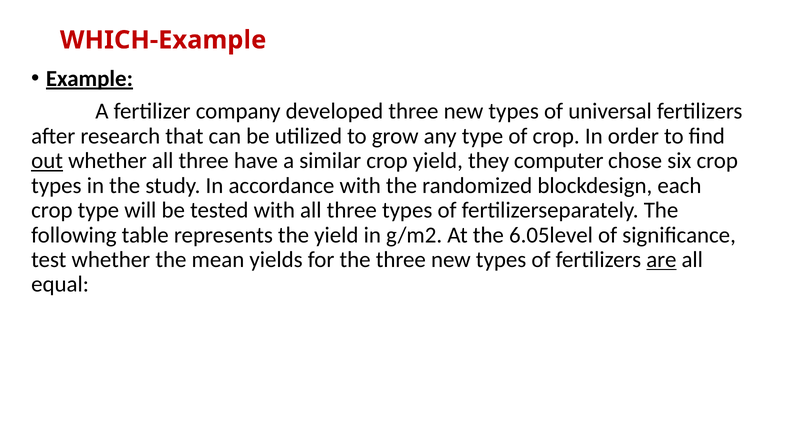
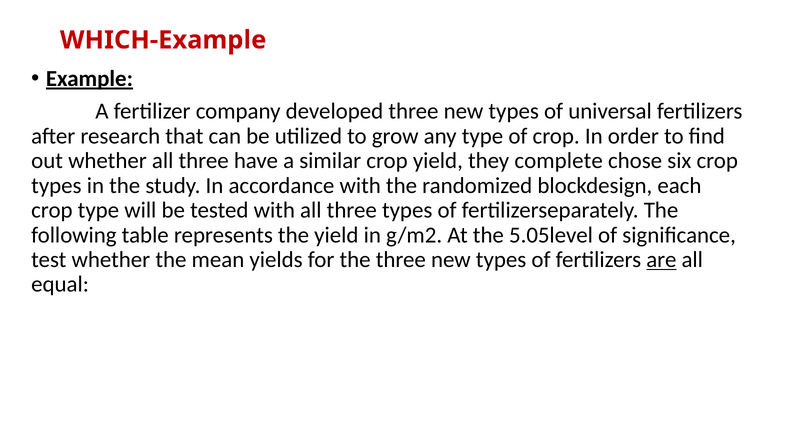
out underline: present -> none
computer: computer -> complete
6.05level: 6.05level -> 5.05level
